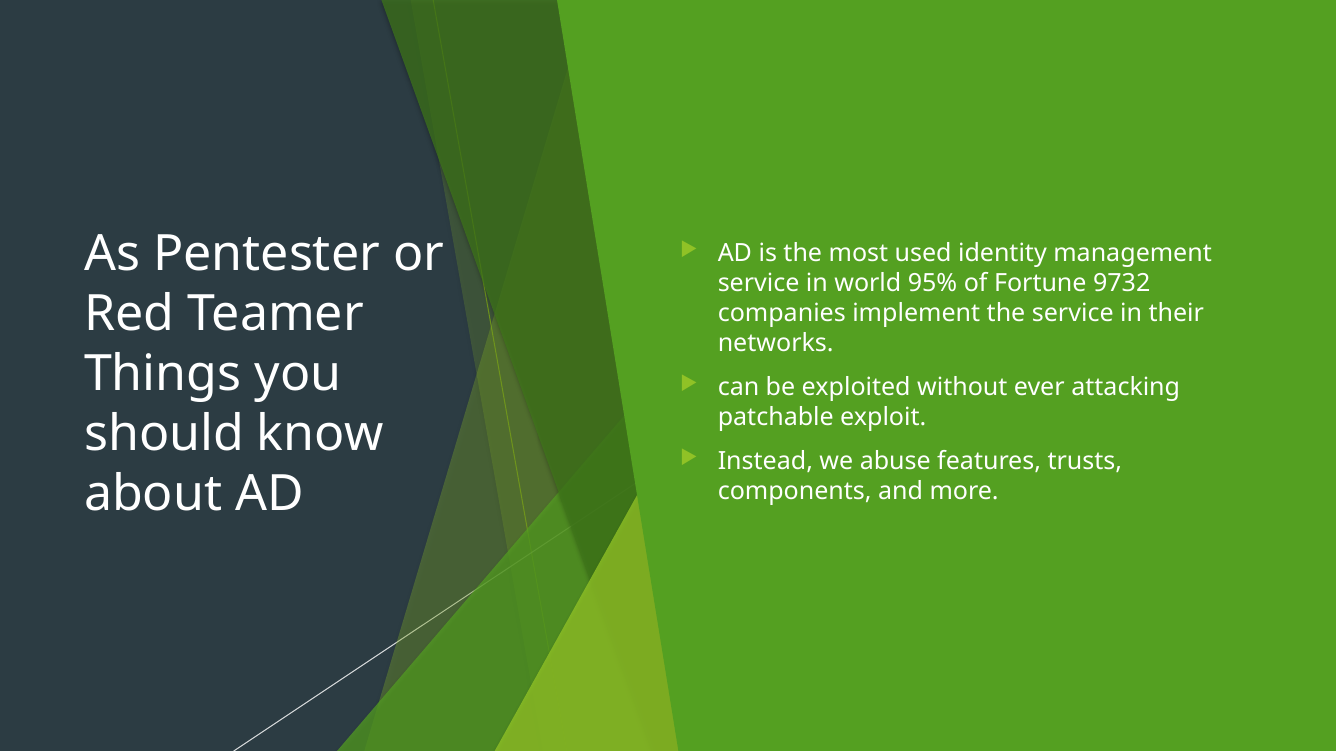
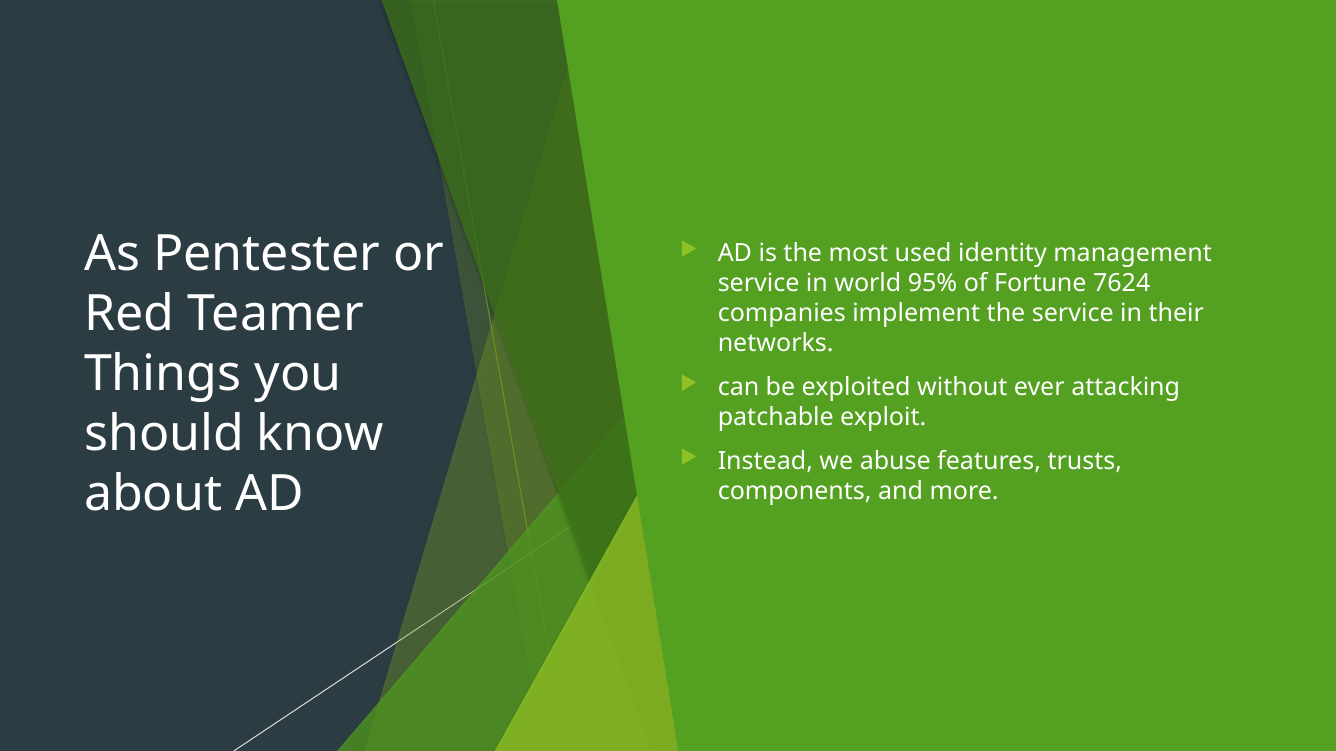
9732: 9732 -> 7624
